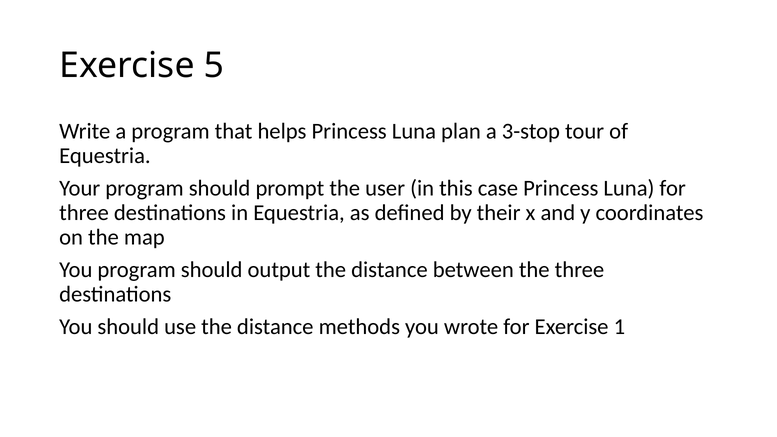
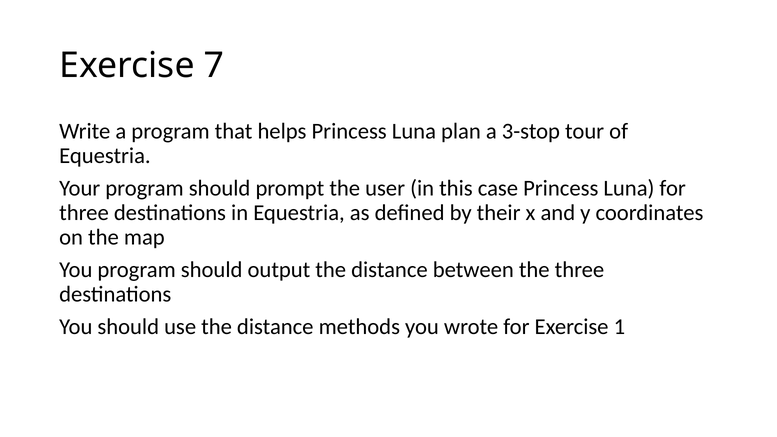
5: 5 -> 7
